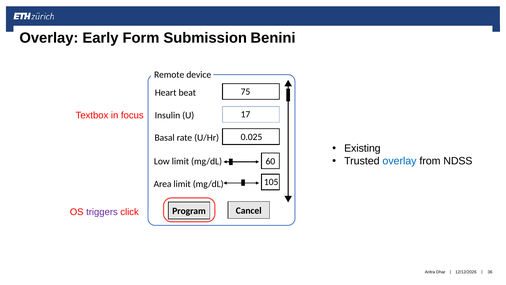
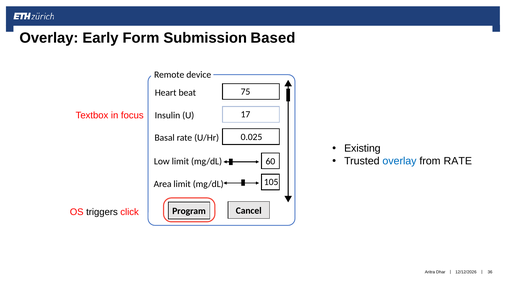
Benini: Benini -> Based
from NDSS: NDSS -> RATE
triggers colour: purple -> black
